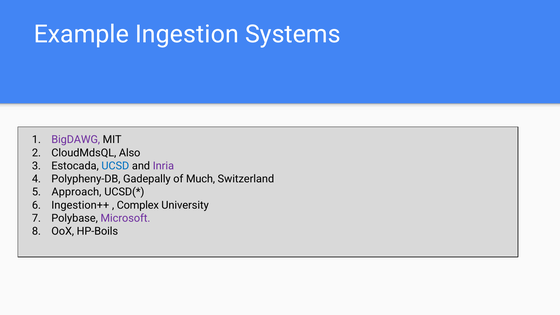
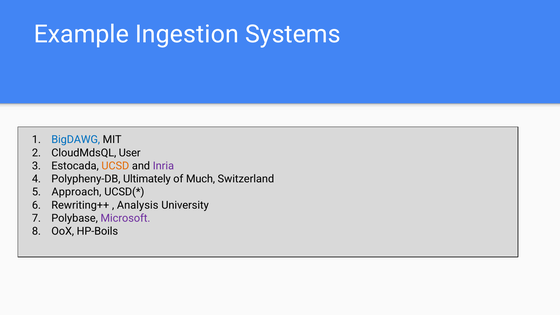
BigDAWG colour: purple -> blue
Also: Also -> User
UCSD colour: blue -> orange
Gadepally: Gadepally -> Ultimately
Ingestion++: Ingestion++ -> Rewriting++
Complex: Complex -> Analysis
